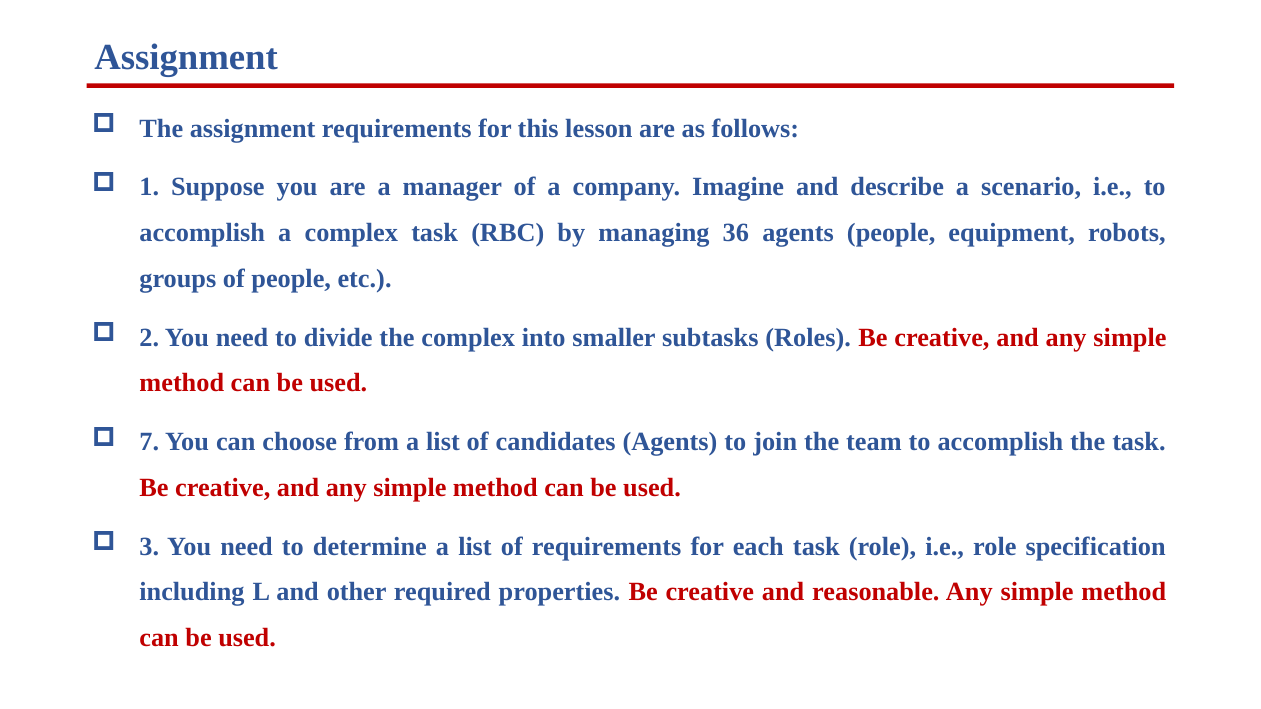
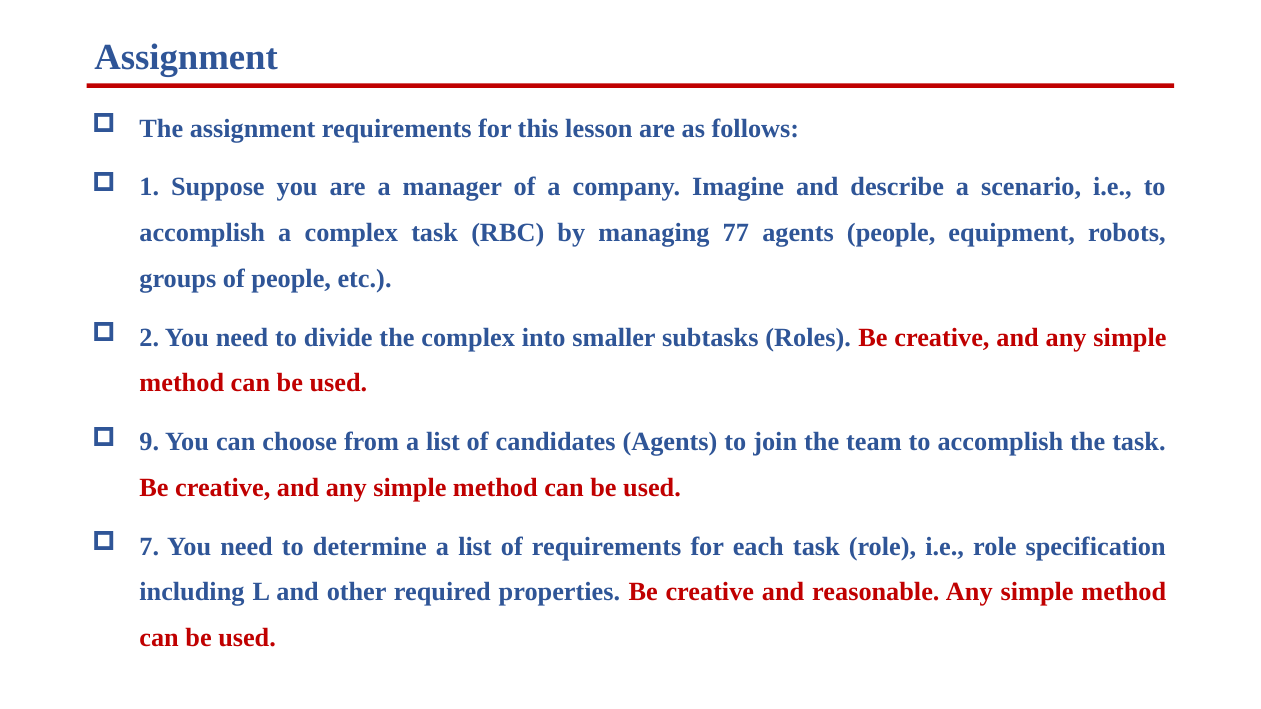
36: 36 -> 77
7: 7 -> 9
3: 3 -> 7
